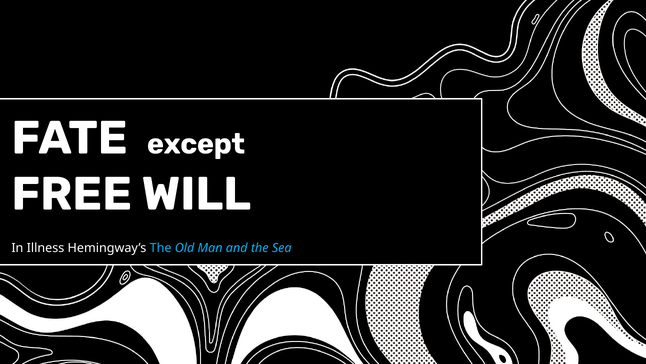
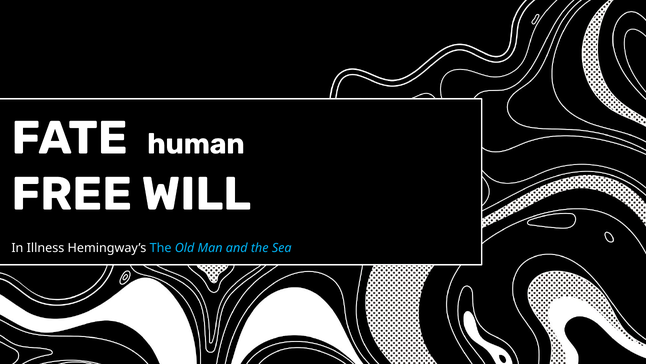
except: except -> human
